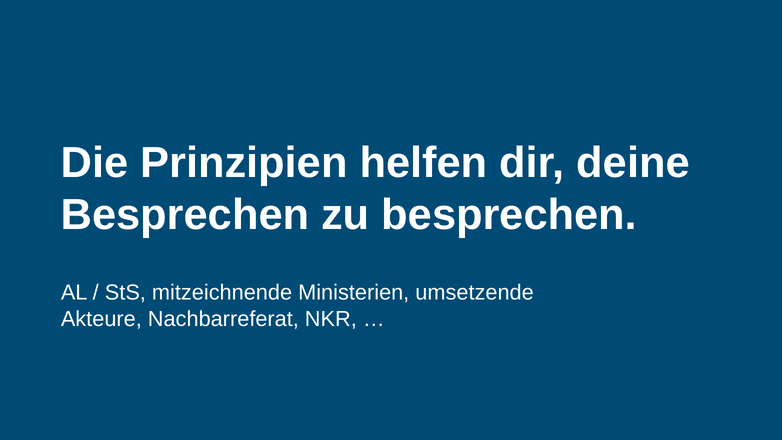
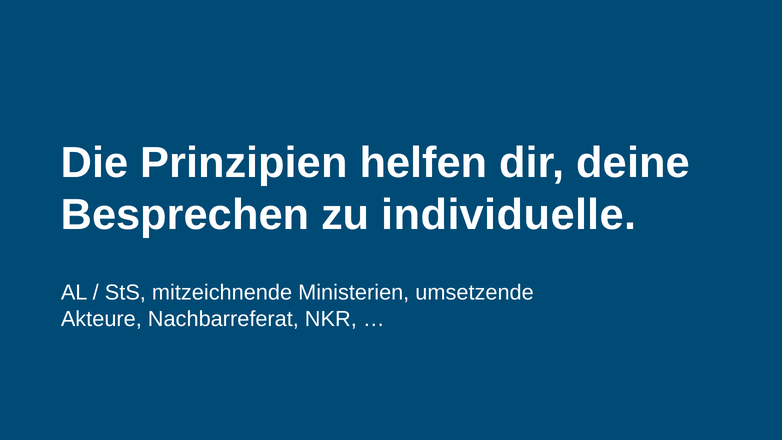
zu besprechen: besprechen -> individuelle
